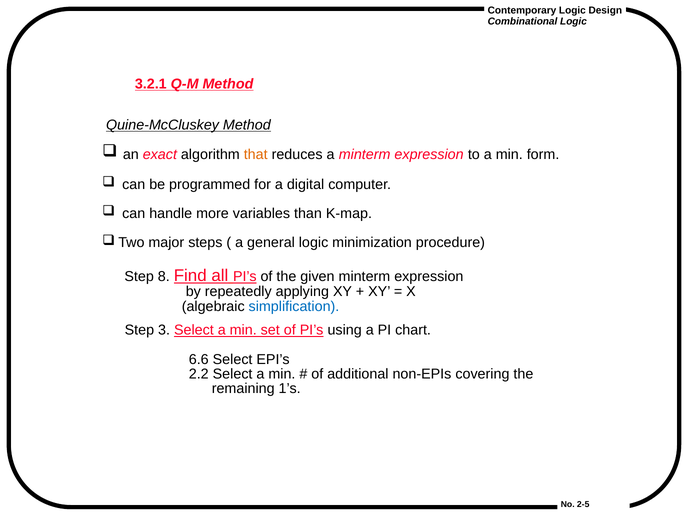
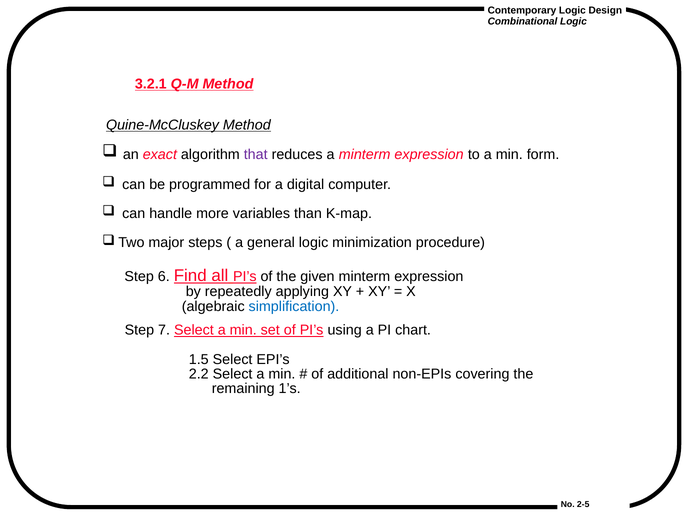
that colour: orange -> purple
8: 8 -> 6
3: 3 -> 7
6.6: 6.6 -> 1.5
